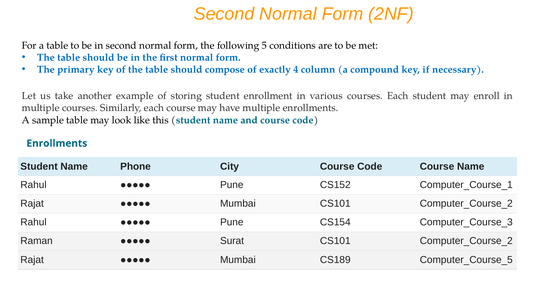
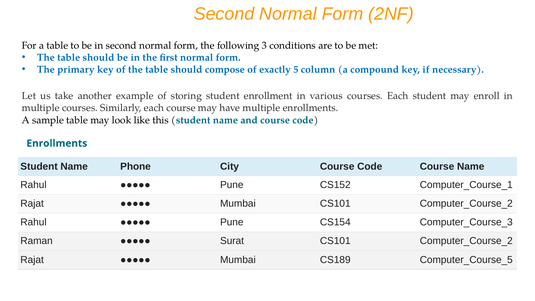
5: 5 -> 3
4: 4 -> 5
